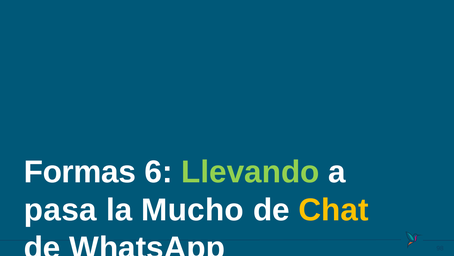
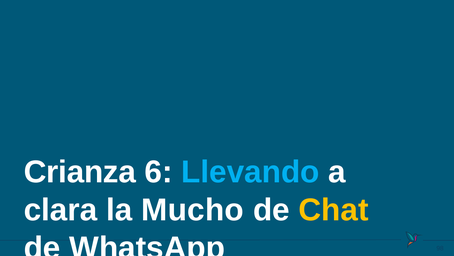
Formas: Formas -> Crianza
Llevando colour: light green -> light blue
pasa: pasa -> clara
